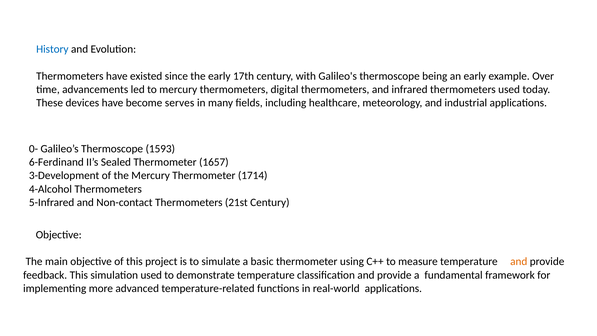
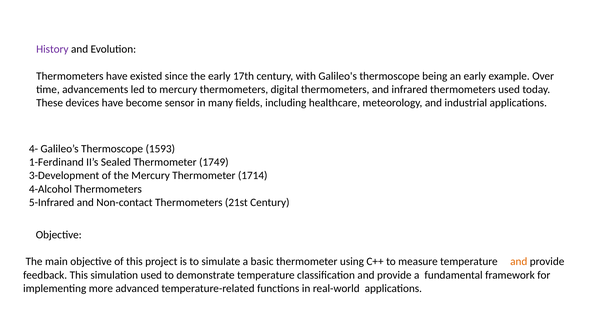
History colour: blue -> purple
serves: serves -> sensor
0-: 0- -> 4-
6-Ferdinand: 6-Ferdinand -> 1-Ferdinand
1657: 1657 -> 1749
